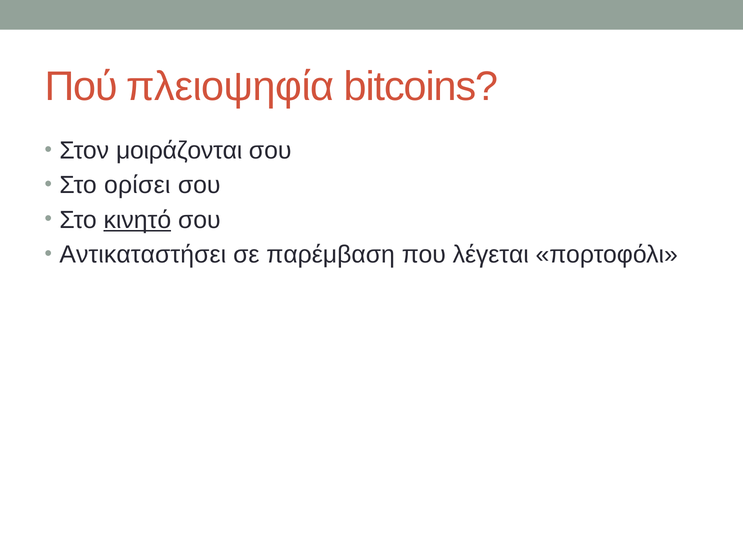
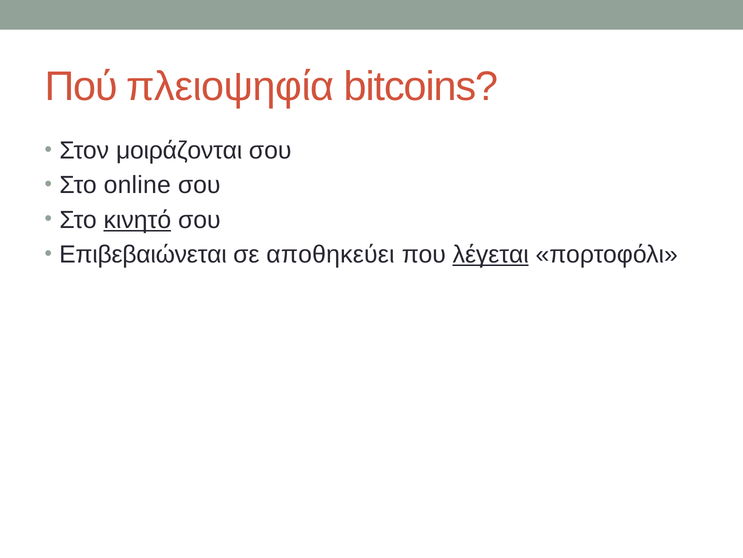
ορίσει: ορίσει -> online
Αντικαταστήσει: Αντικαταστήσει -> Επιβεβαιώνεται
παρέμβαση: παρέμβαση -> αποθηκεύει
λέγεται underline: none -> present
